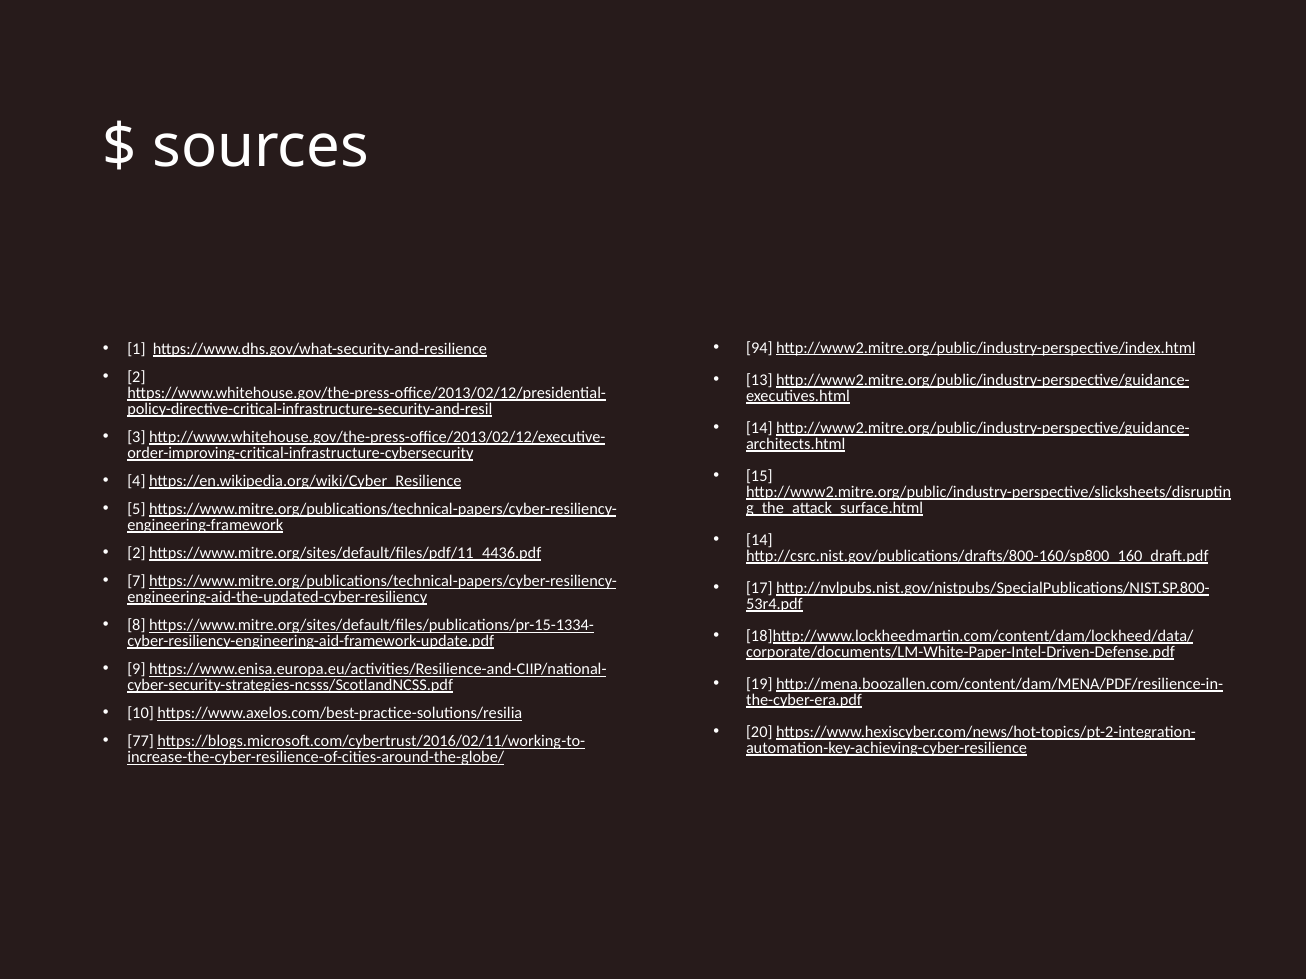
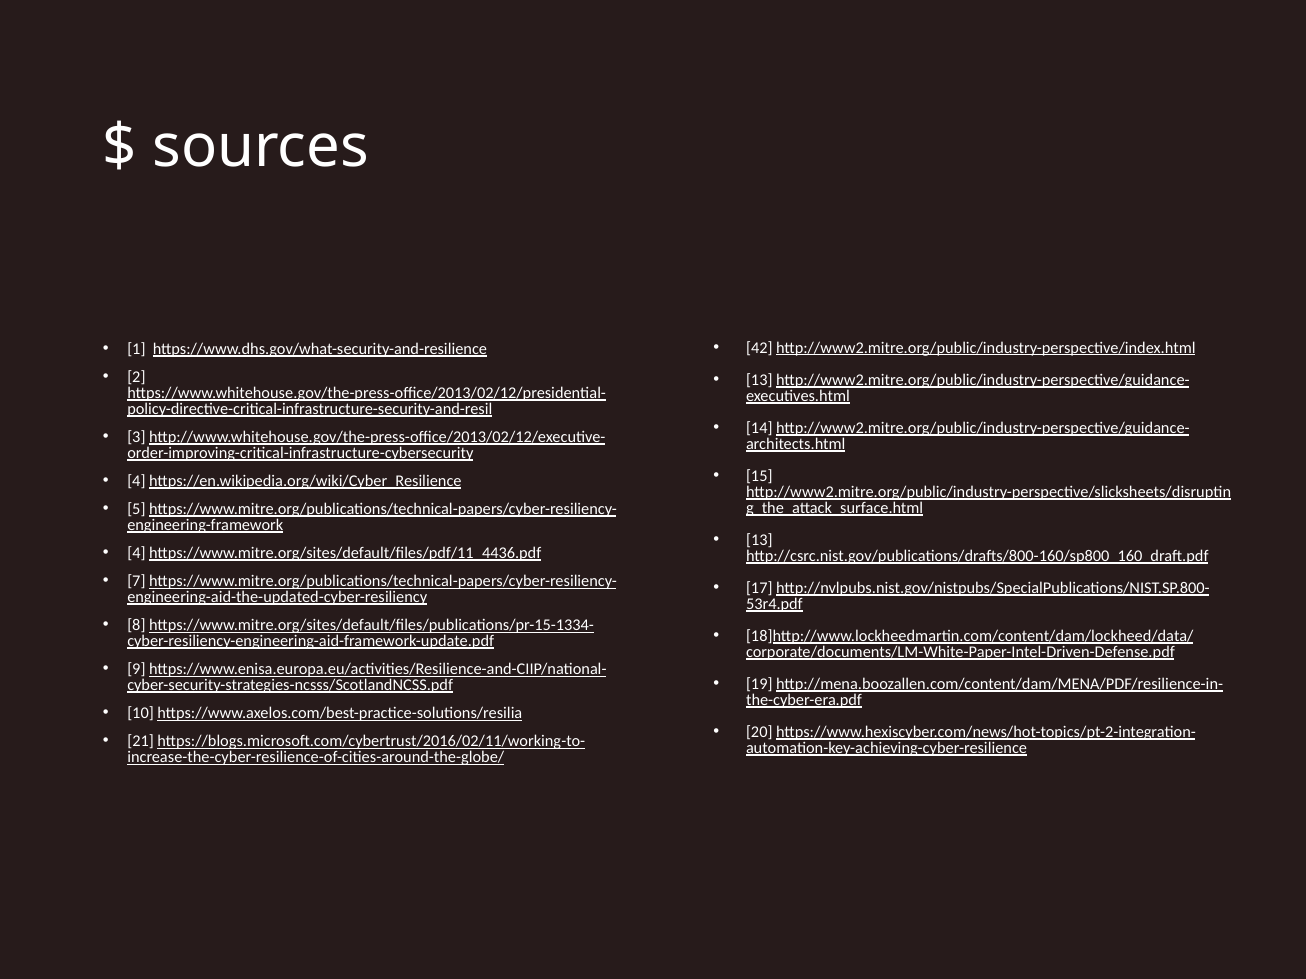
94: 94 -> 42
14 at (759, 540): 14 -> 13
2 at (136, 554): 2 -> 4
77: 77 -> 21
